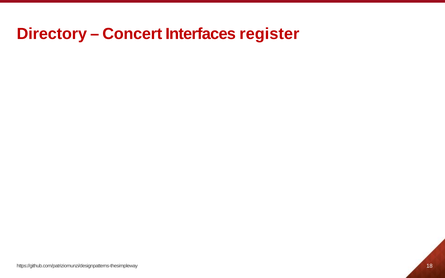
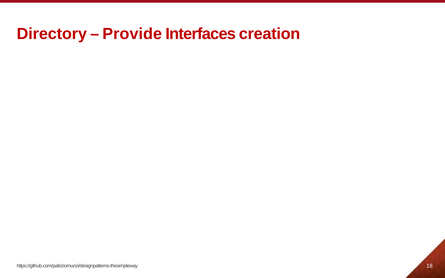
Concert: Concert -> Provide
register: register -> creation
